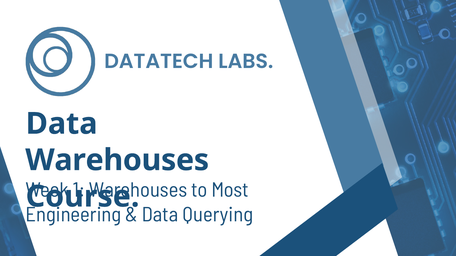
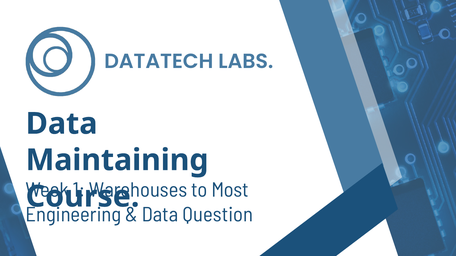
Warehouses at (117, 160): Warehouses -> Maintaining
Querying: Querying -> Question
